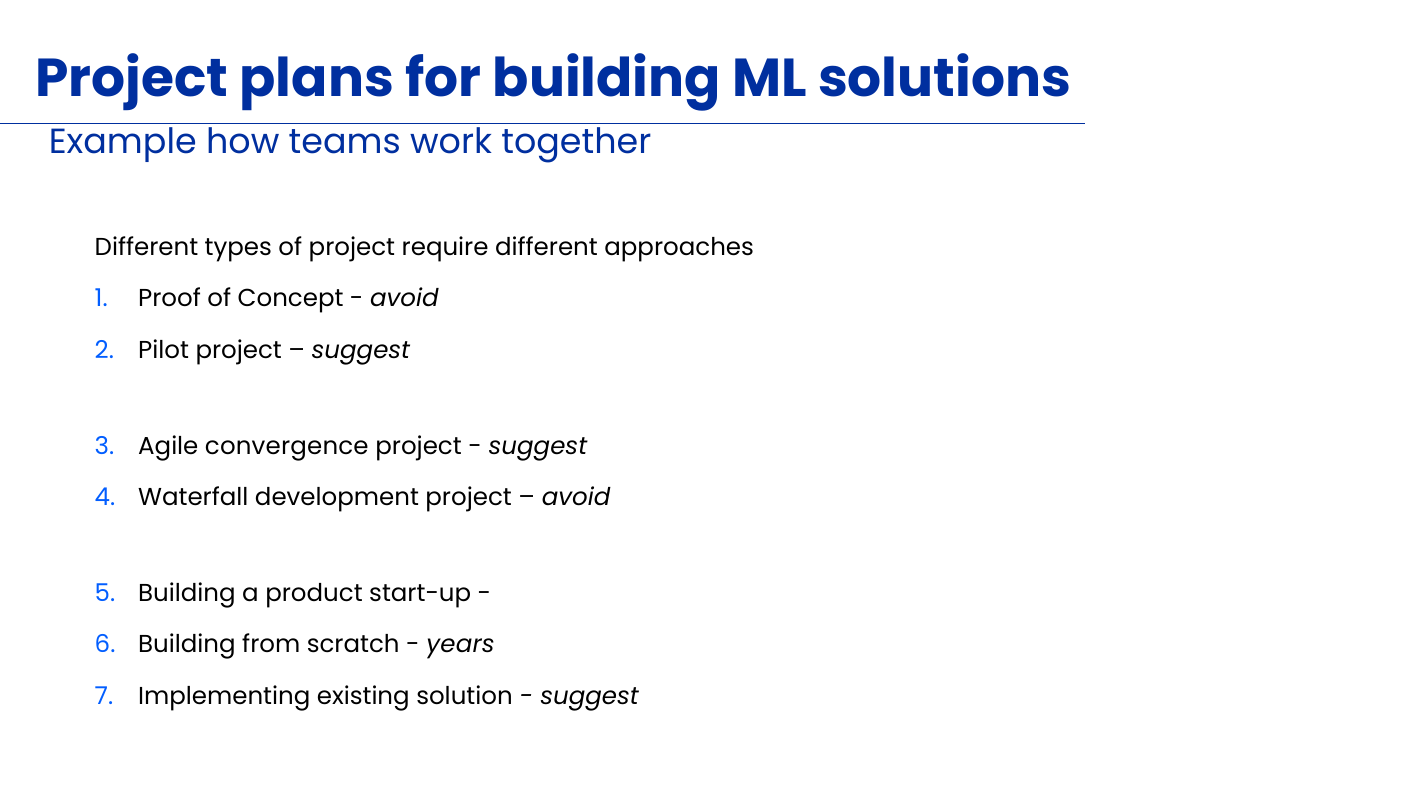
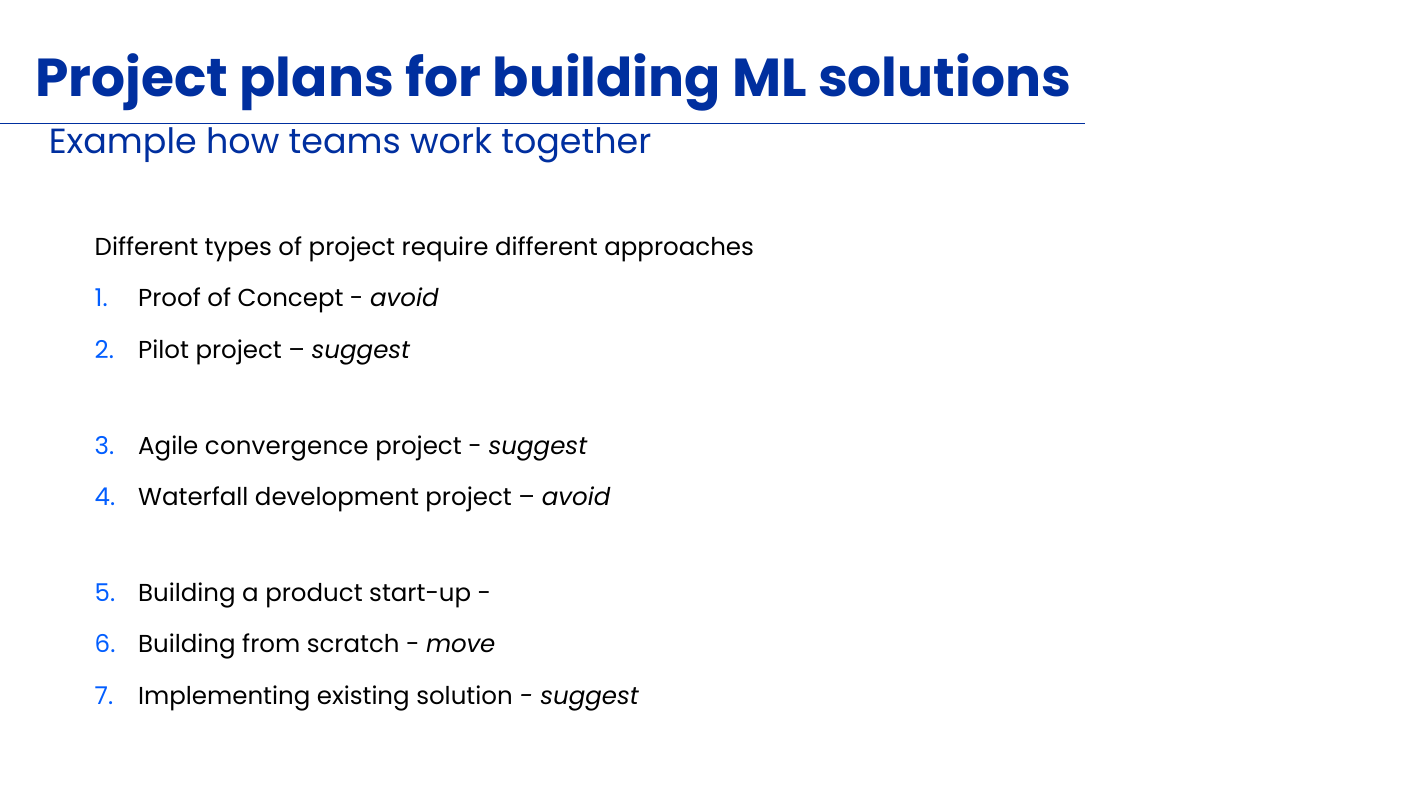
years: years -> move
